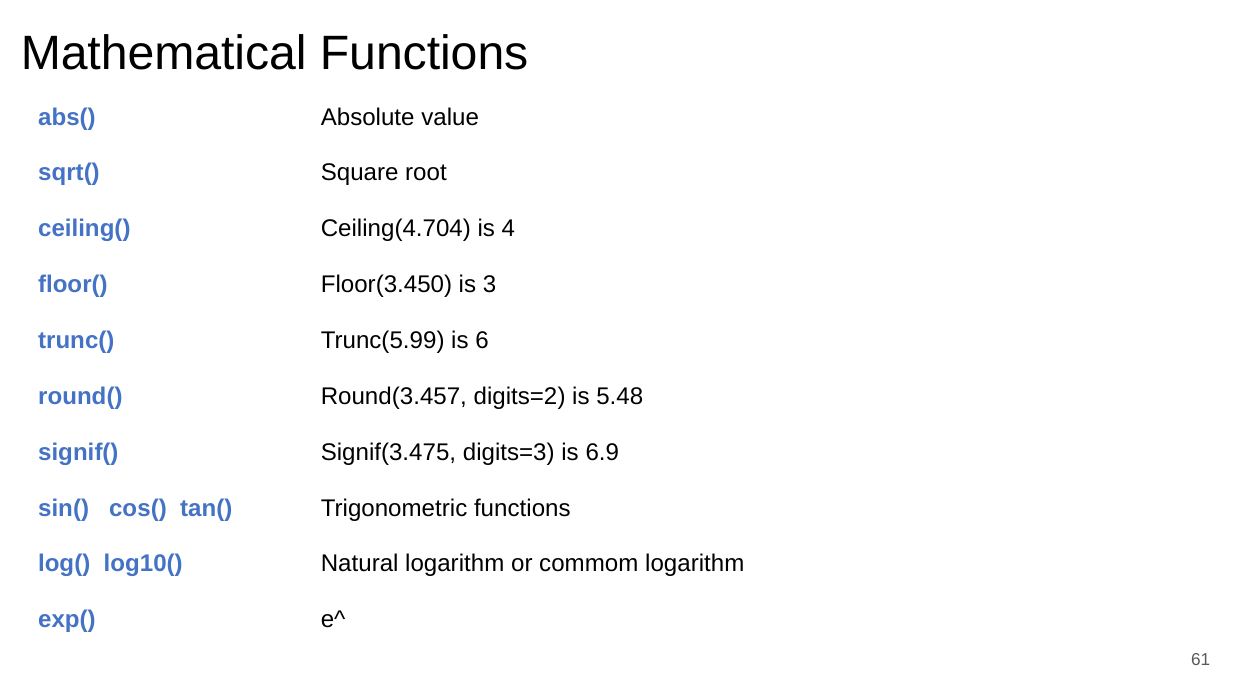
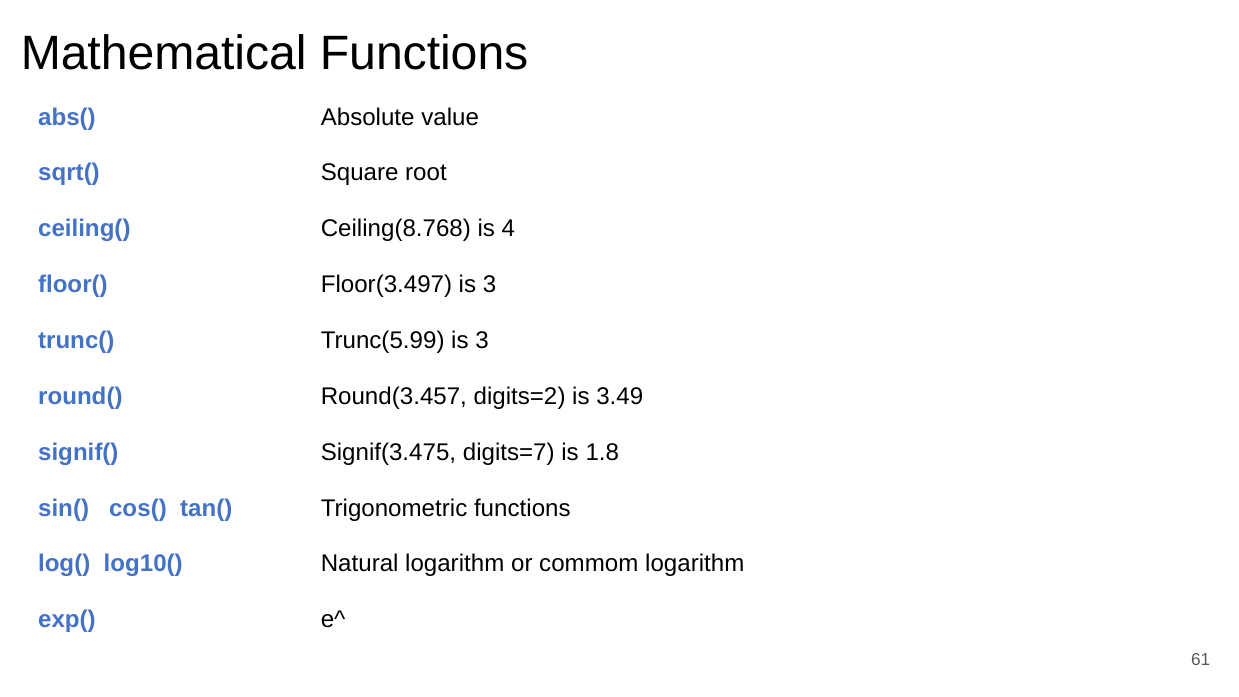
Ceiling(4.704: Ceiling(4.704 -> Ceiling(8.768
Floor(3.450: Floor(3.450 -> Floor(3.497
Trunc(5.99 is 6: 6 -> 3
5.48: 5.48 -> 3.49
digits=3: digits=3 -> digits=7
6.9: 6.9 -> 1.8
